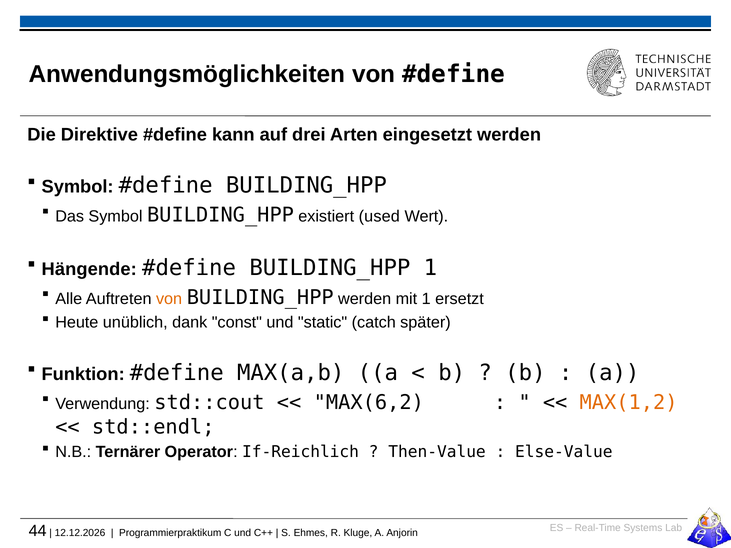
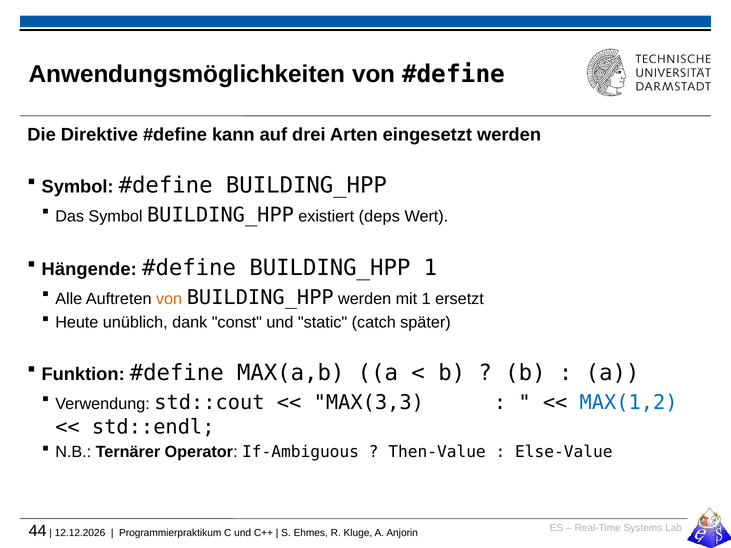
used: used -> deps
MAX(6,2: MAX(6,2 -> MAX(3,3
MAX(1,2 colour: orange -> blue
If-Reichlich: If-Reichlich -> If-Ambiguous
